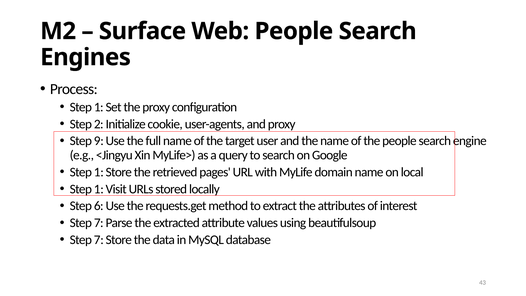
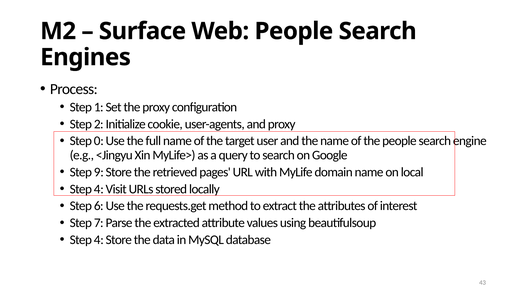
9: 9 -> 0
1 at (99, 172): 1 -> 9
1 at (99, 189): 1 -> 4
7 at (99, 240): 7 -> 4
